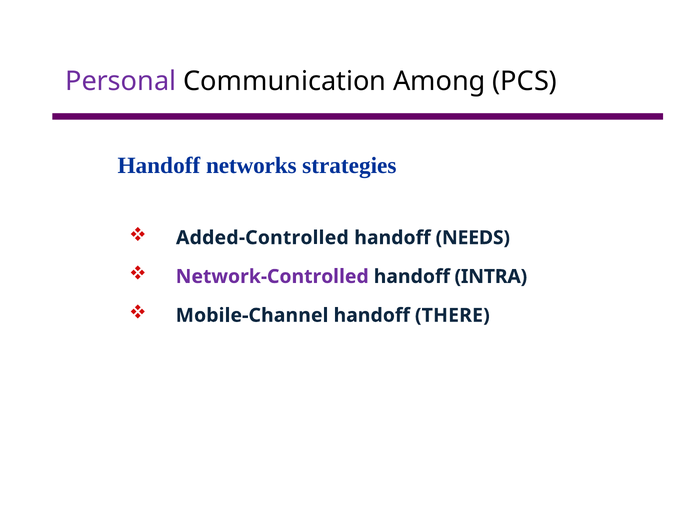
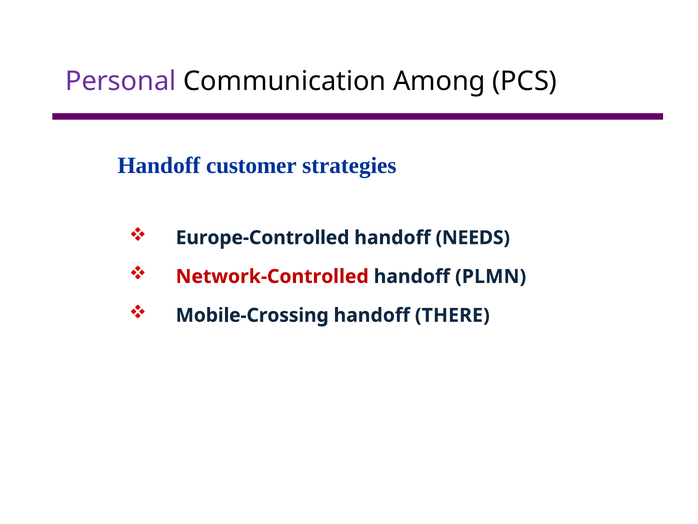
networks: networks -> customer
Added-Controlled: Added-Controlled -> Europe-Controlled
Network-Controlled colour: purple -> red
INTRA: INTRA -> PLMN
Mobile-Channel: Mobile-Channel -> Mobile-Crossing
